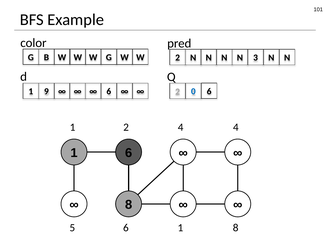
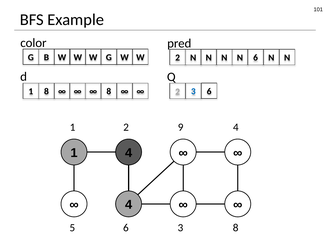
N 3: 3 -> 6
1 9: 9 -> 8
6 at (109, 92): 6 -> 8
2 0: 0 -> 3
1 4: 4 -> 9
1 6: 6 -> 4
8 at (129, 205): 8 -> 4
5 1: 1 -> 3
